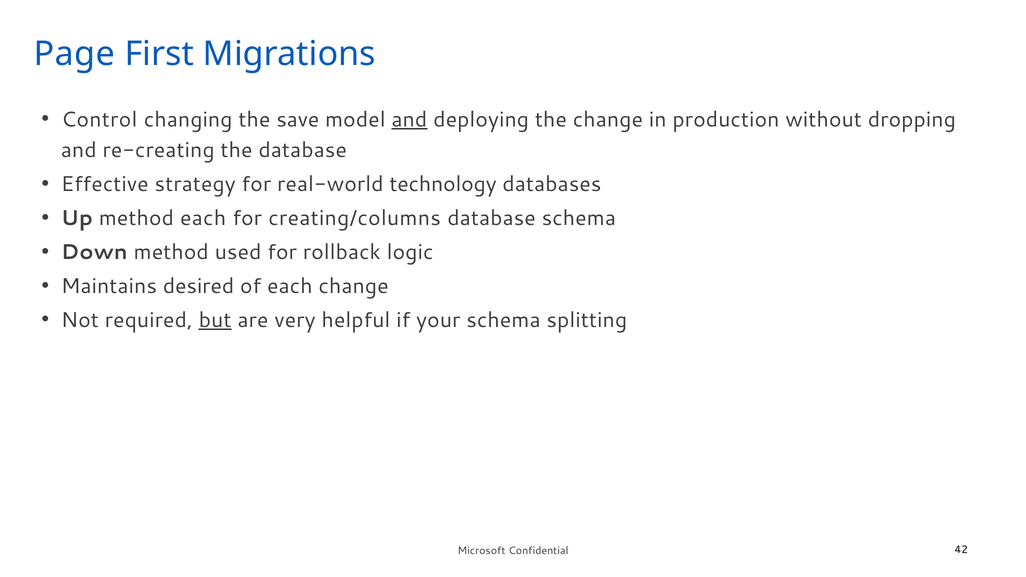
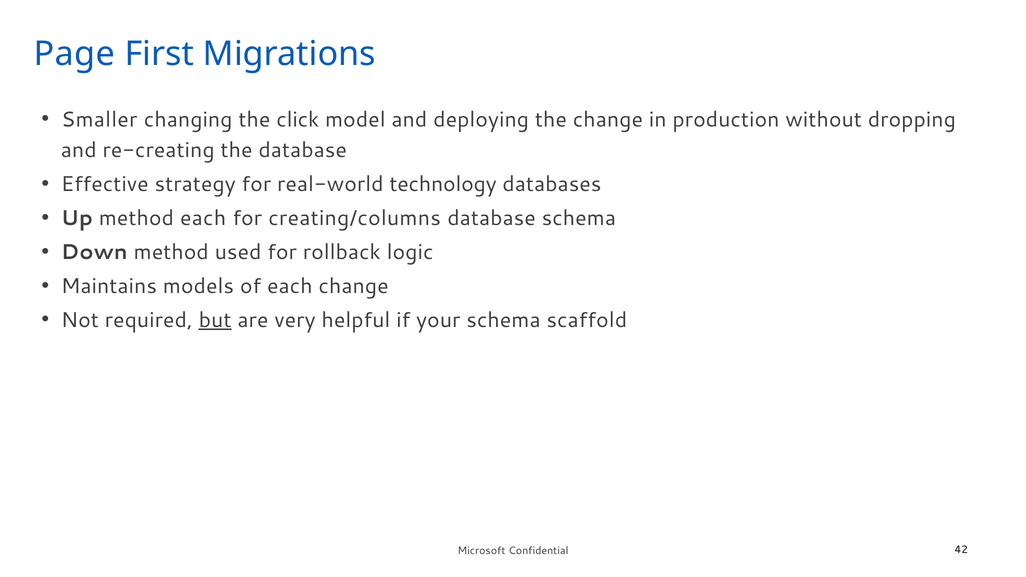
Control: Control -> Smaller
save: save -> click
and at (409, 119) underline: present -> none
desired: desired -> models
splitting: splitting -> scaffold
